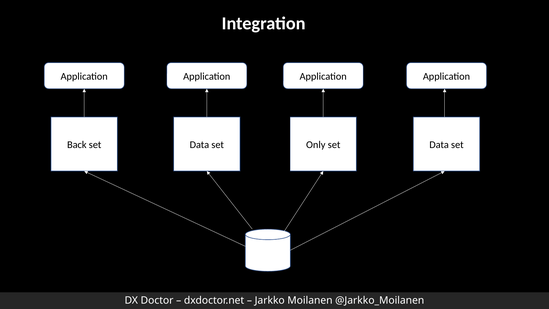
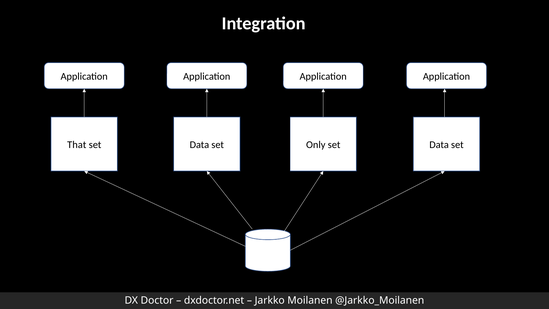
Back: Back -> That
